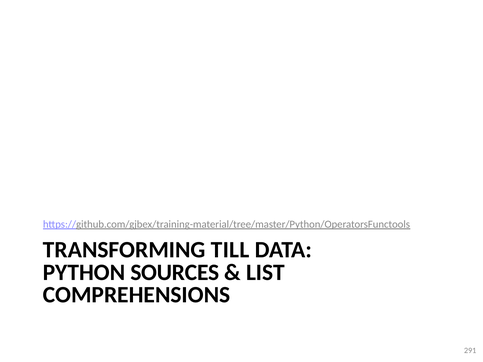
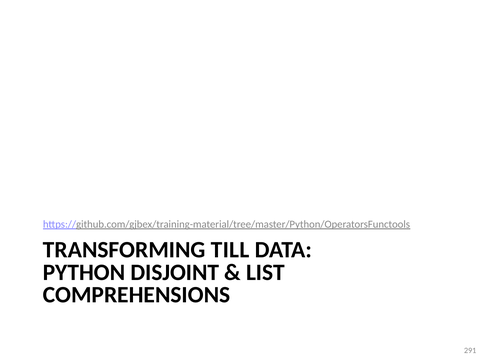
SOURCES: SOURCES -> DISJOINT
